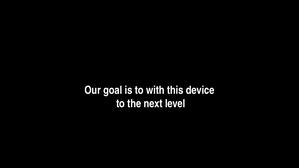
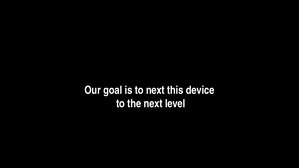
to with: with -> next
